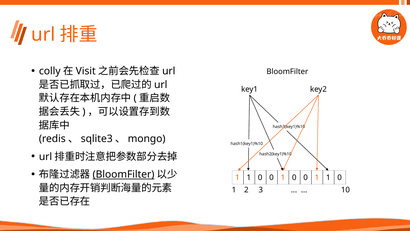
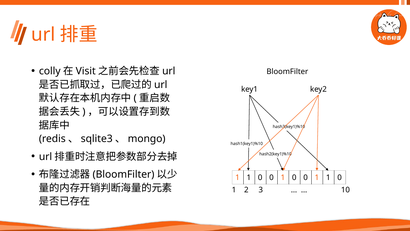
BloomFilter at (124, 174) underline: present -> none
